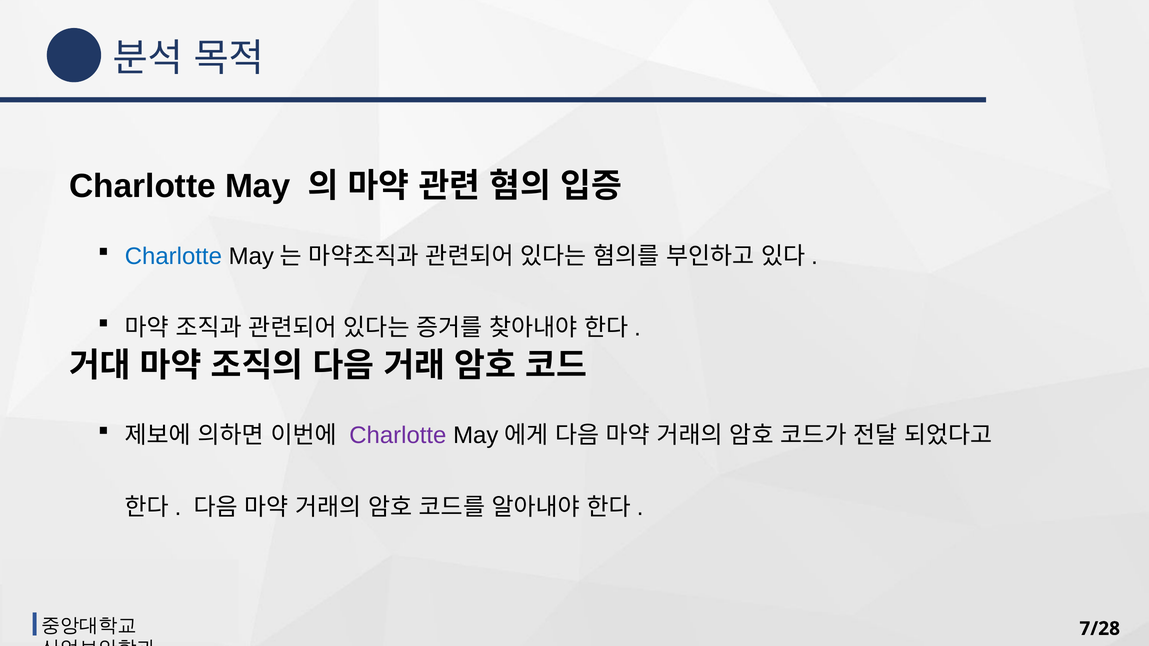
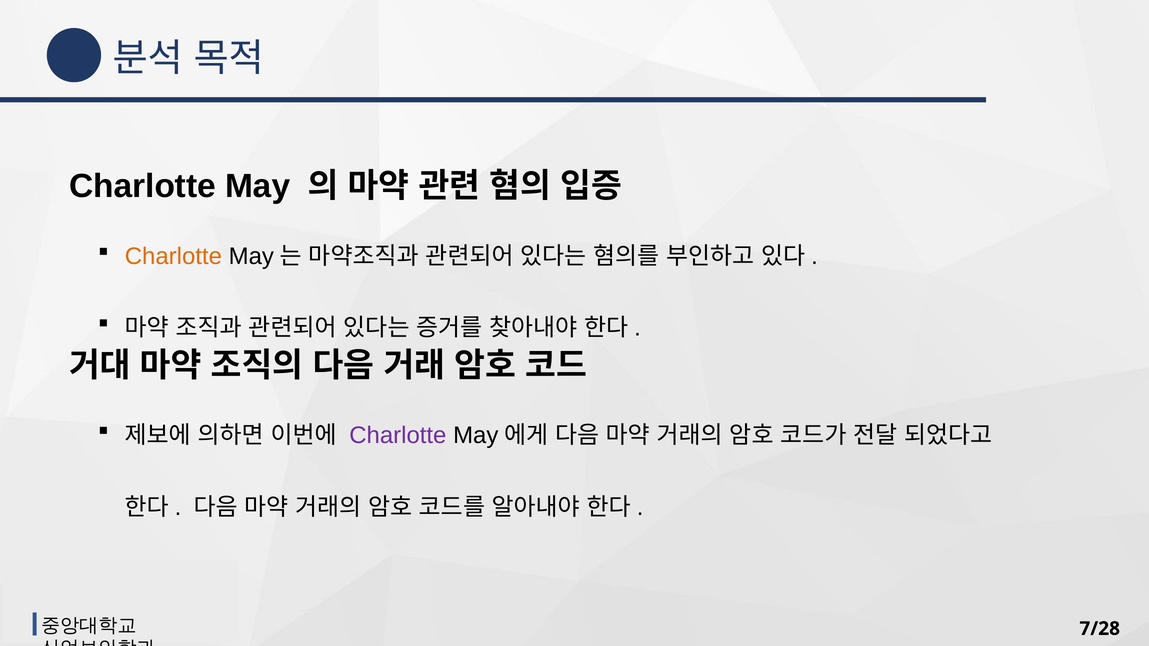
Charlotte at (173, 256) colour: blue -> orange
